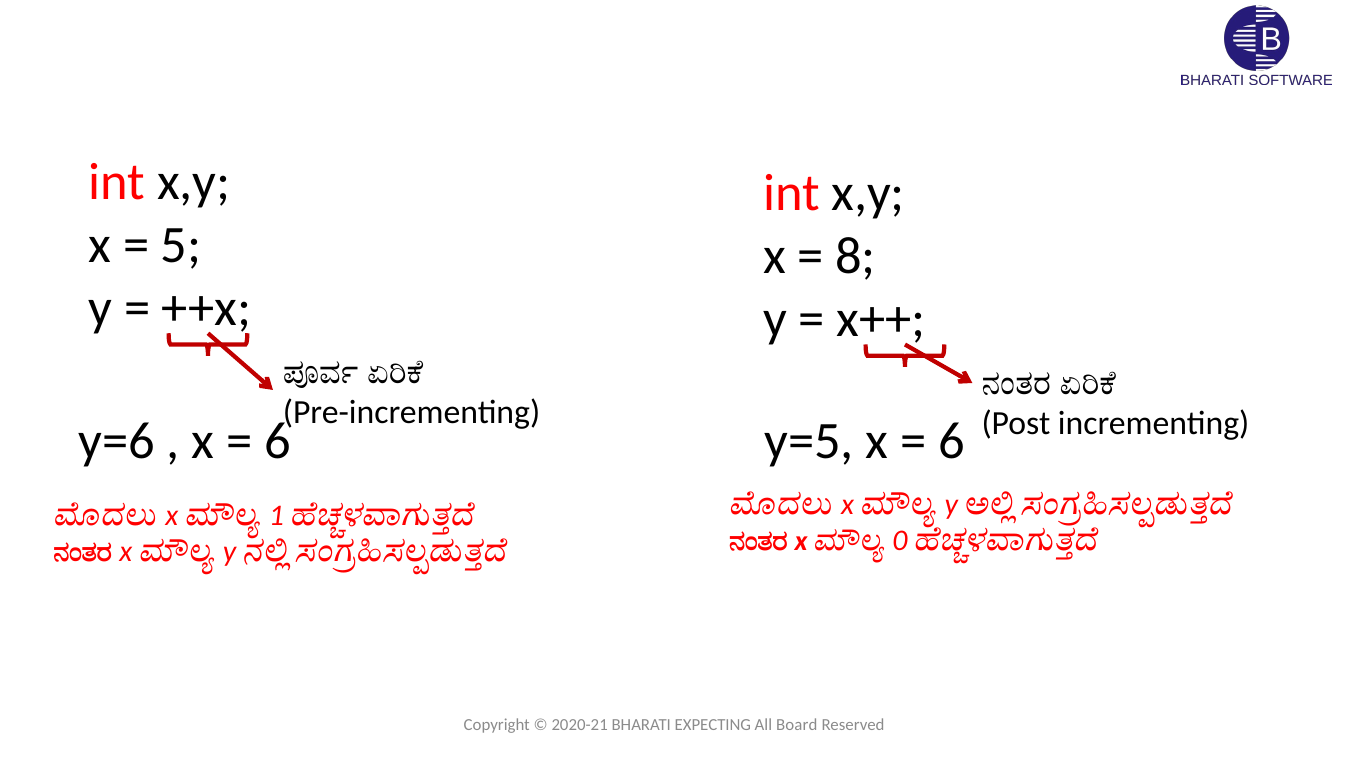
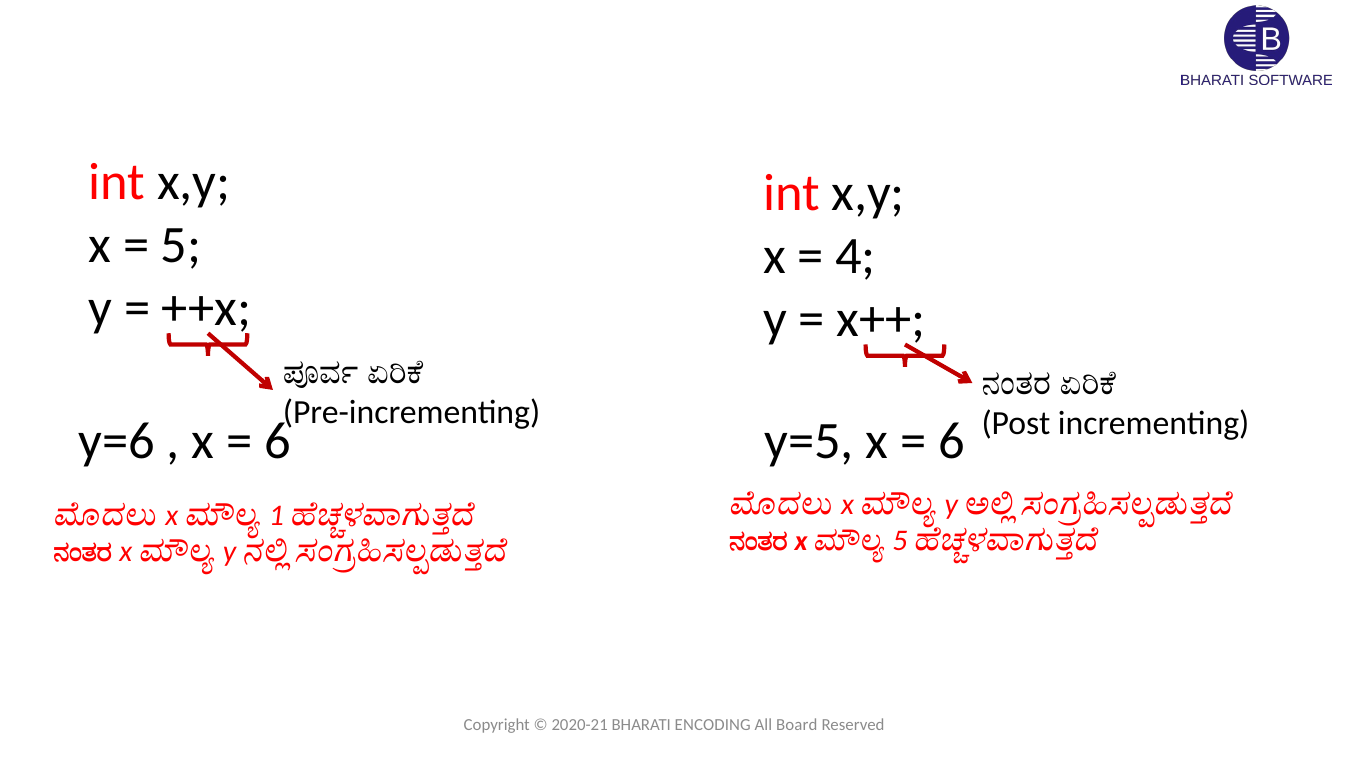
8: 8 -> 4
0 at (900, 540): 0 -> 5
EXPECTING: EXPECTING -> ENCODING
